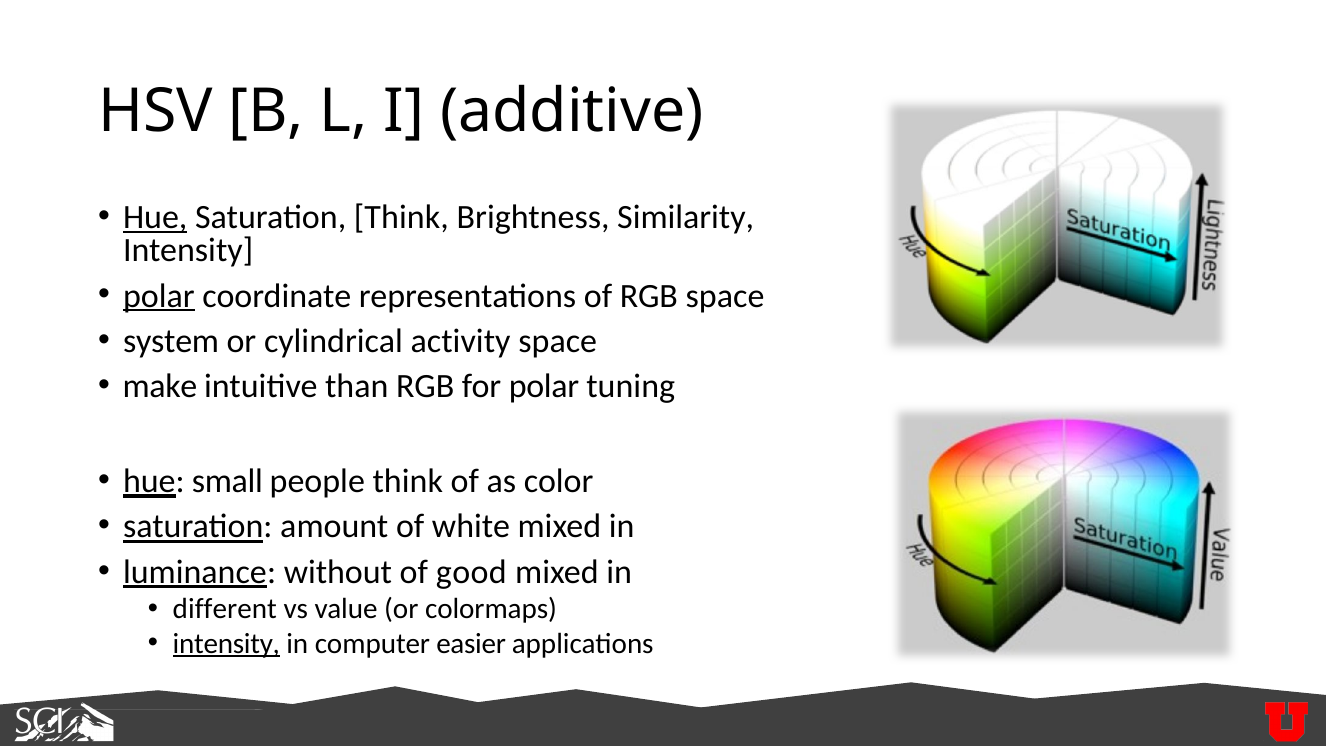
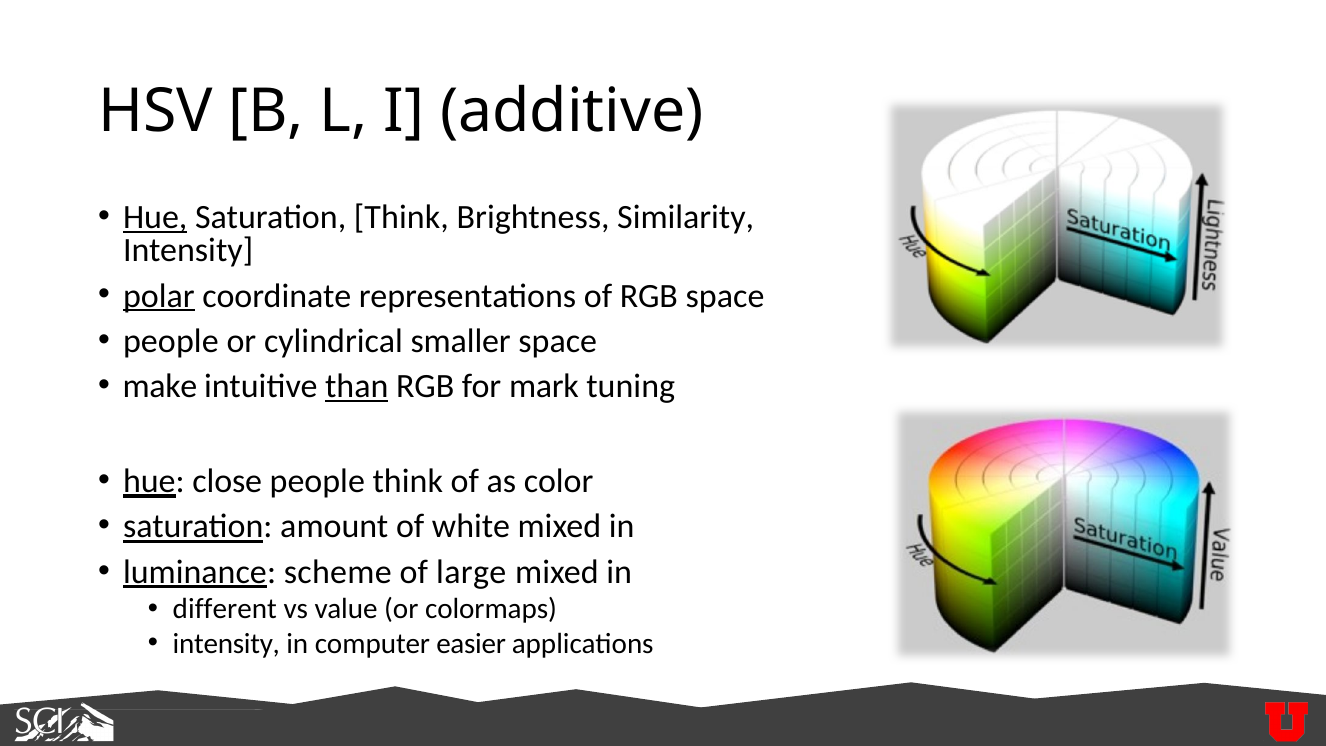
system at (171, 341): system -> people
activity: activity -> smaller
than underline: none -> present
for polar: polar -> mark
small: small -> close
without: without -> scheme
good: good -> large
intensity at (226, 644) underline: present -> none
